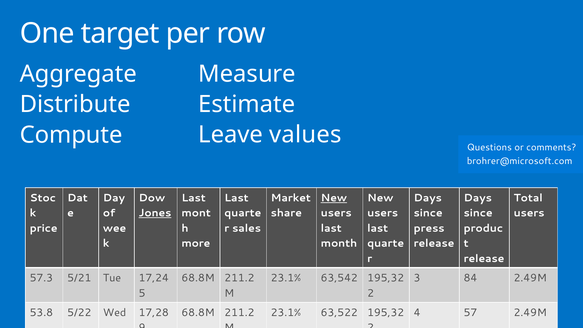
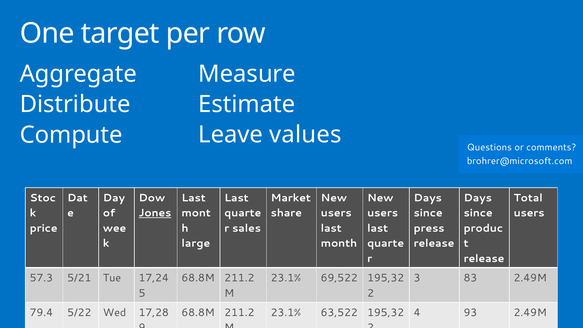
New at (334, 198) underline: present -> none
more: more -> large
63,542: 63,542 -> 69,522
84: 84 -> 83
53.8: 53.8 -> 79.4
57: 57 -> 93
